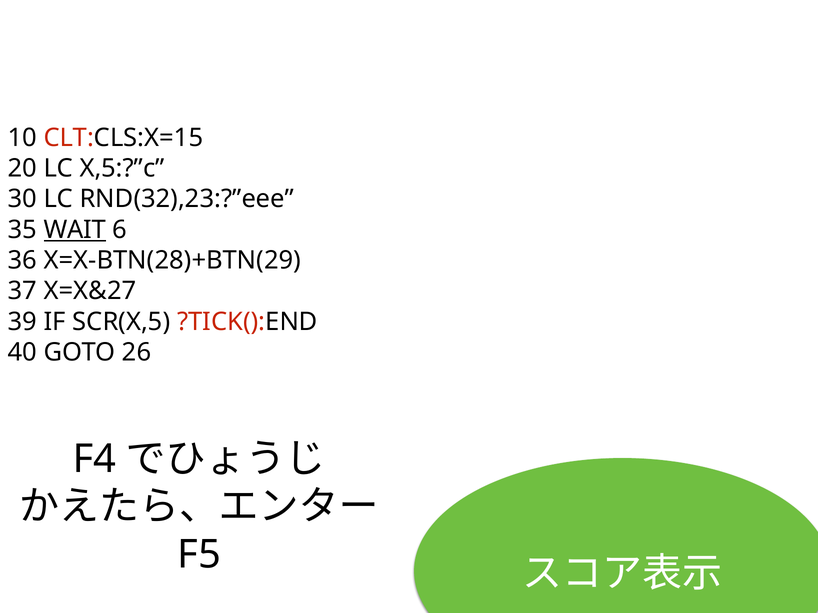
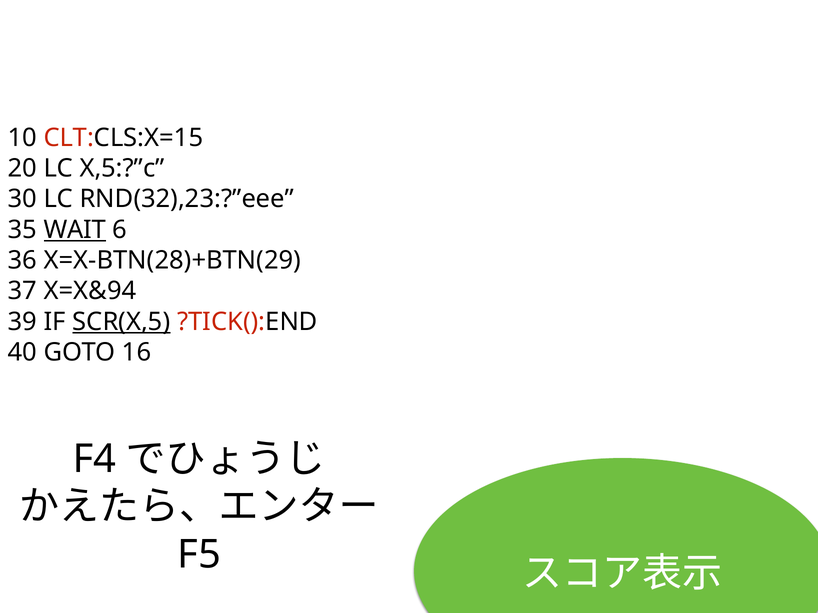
X=X&27: X=X&27 -> X=X&94
SCR(X,5 underline: none -> present
26: 26 -> 16
